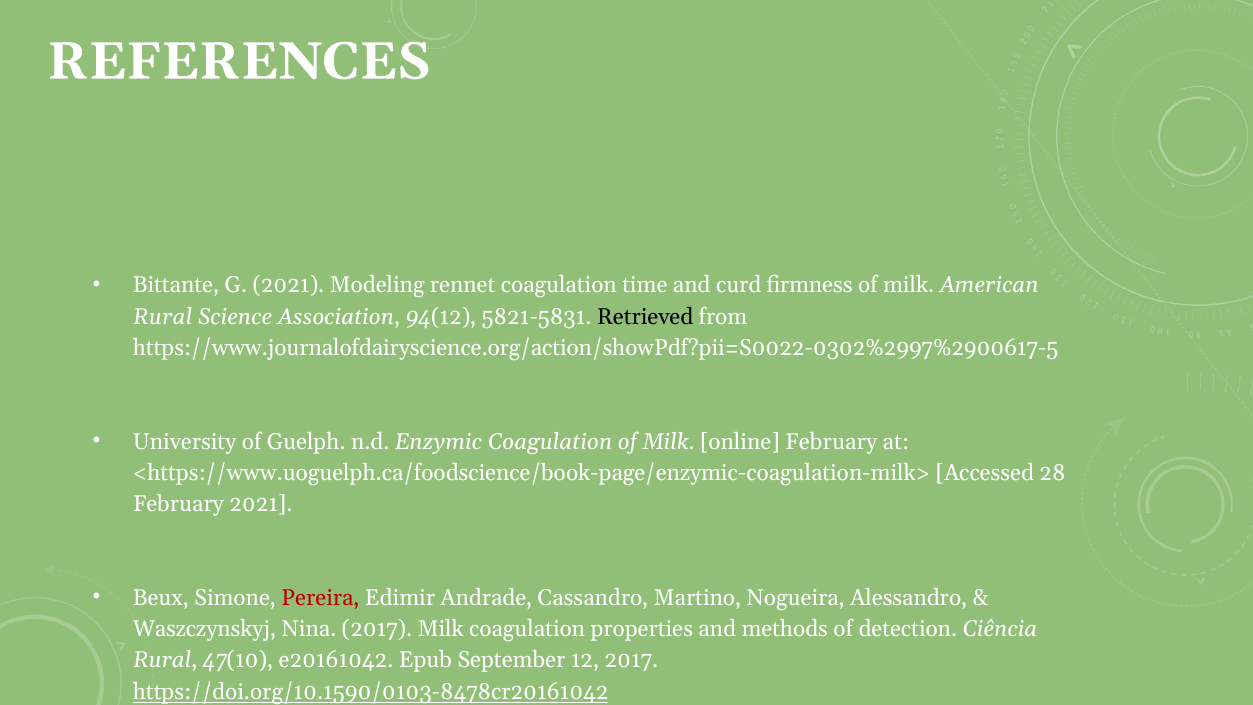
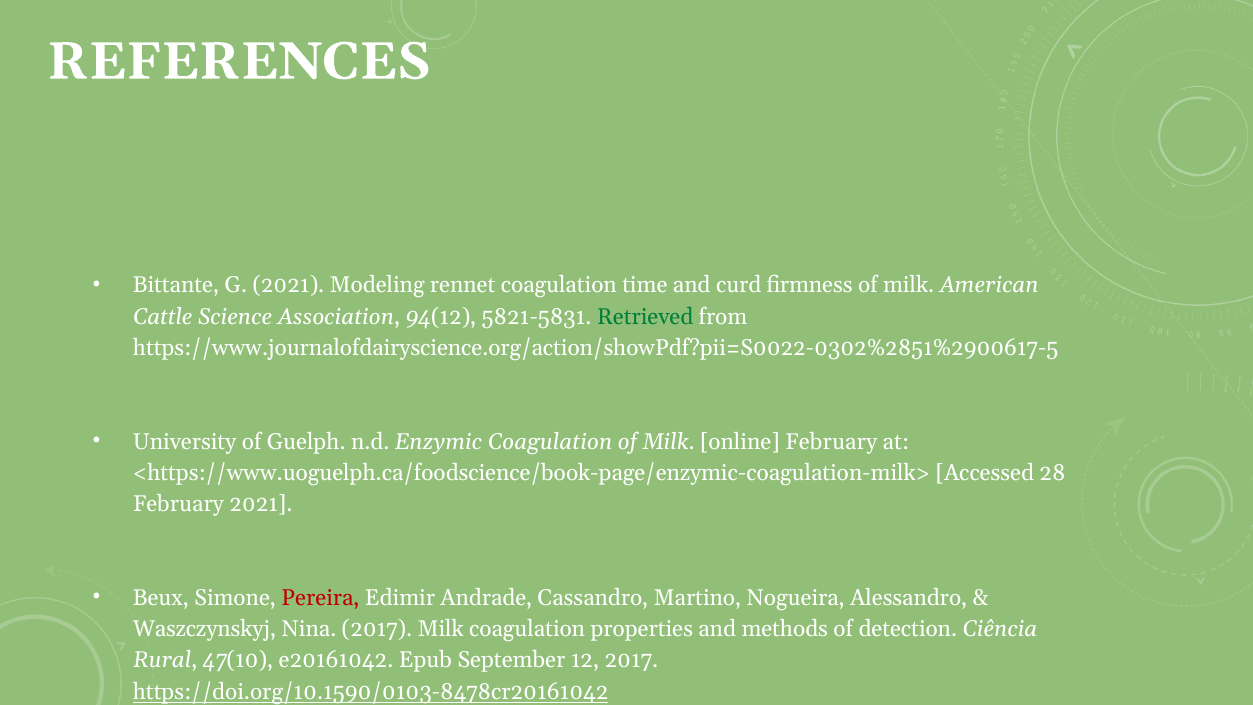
Rural at (163, 317): Rural -> Cattle
Retrieved colour: black -> green
https://www.journalofdairyscience.org/action/showPdf?pii=S0022-0302%2997%2900617-5: https://www.journalofdairyscience.org/action/showPdf?pii=S0022-0302%2997%2900617-5 -> https://www.journalofdairyscience.org/action/showPdf?pii=S0022-0302%2851%2900617-5
